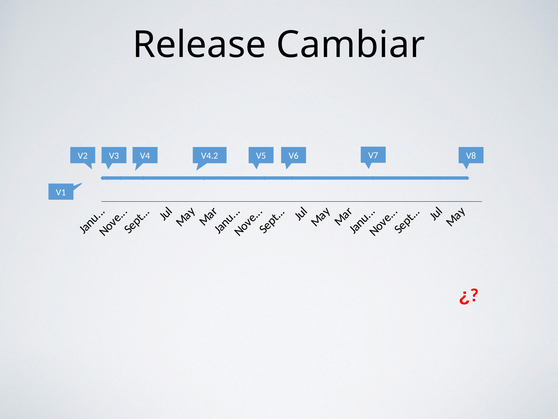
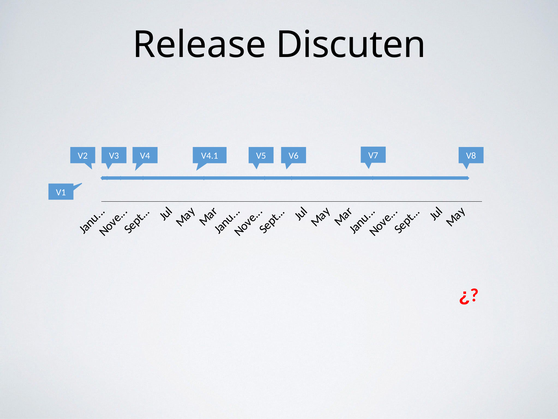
Cambiar: Cambiar -> Discuten
V4.2: V4.2 -> V4.1
